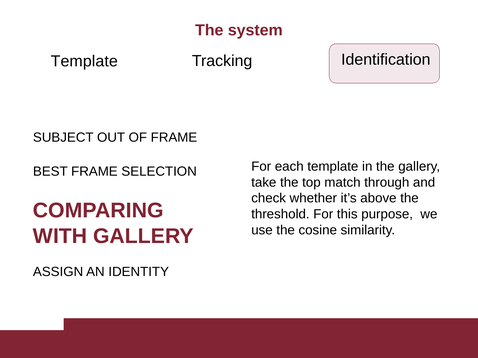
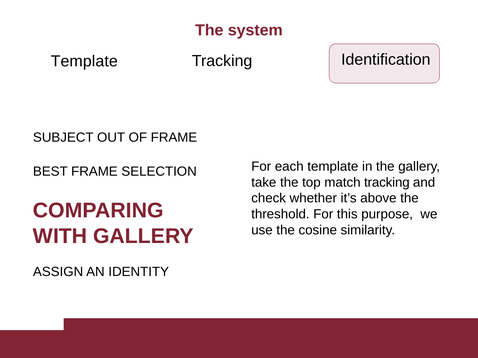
match through: through -> tracking
